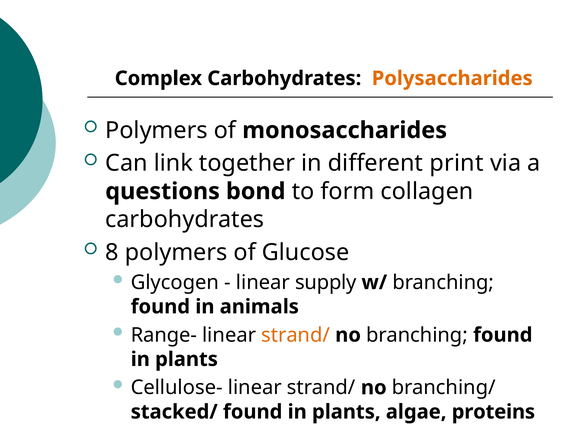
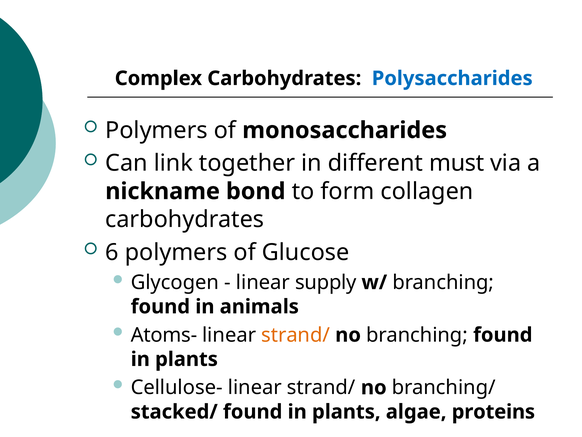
Polysaccharides colour: orange -> blue
print: print -> must
questions: questions -> nickname
8: 8 -> 6
Range-: Range- -> Atoms-
